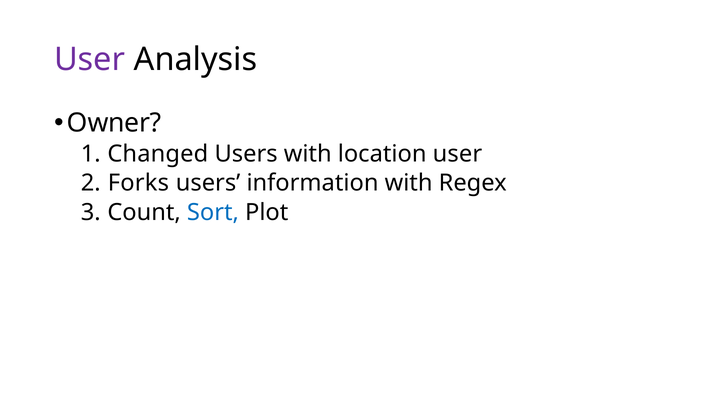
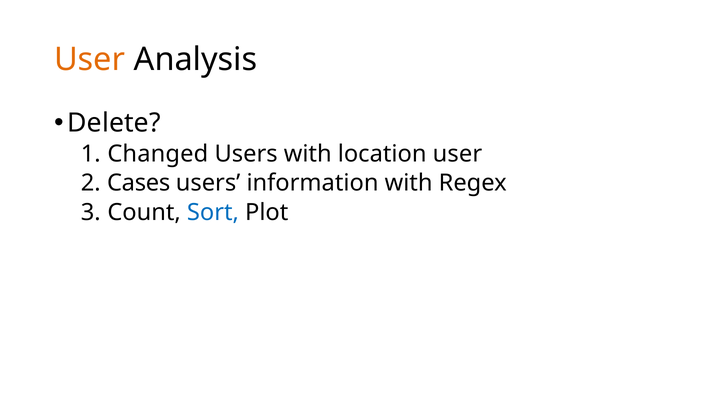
User at (90, 60) colour: purple -> orange
Owner: Owner -> Delete
Forks: Forks -> Cases
